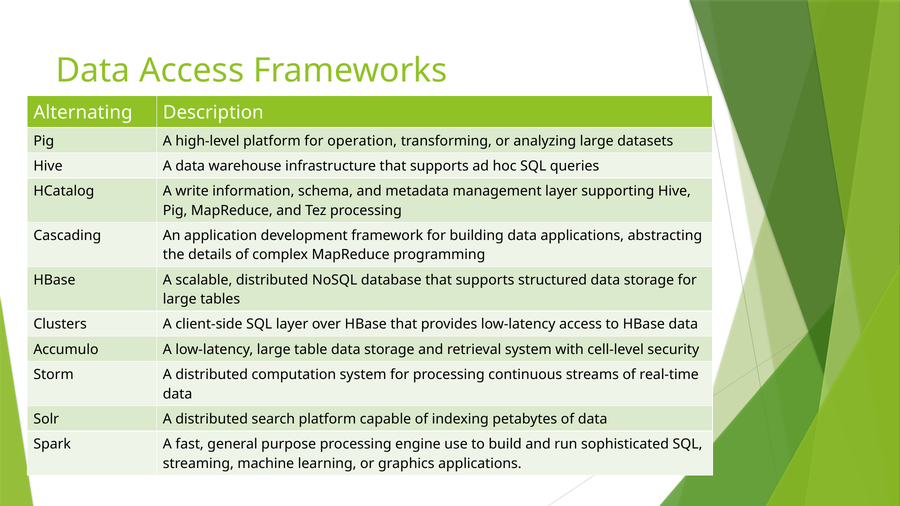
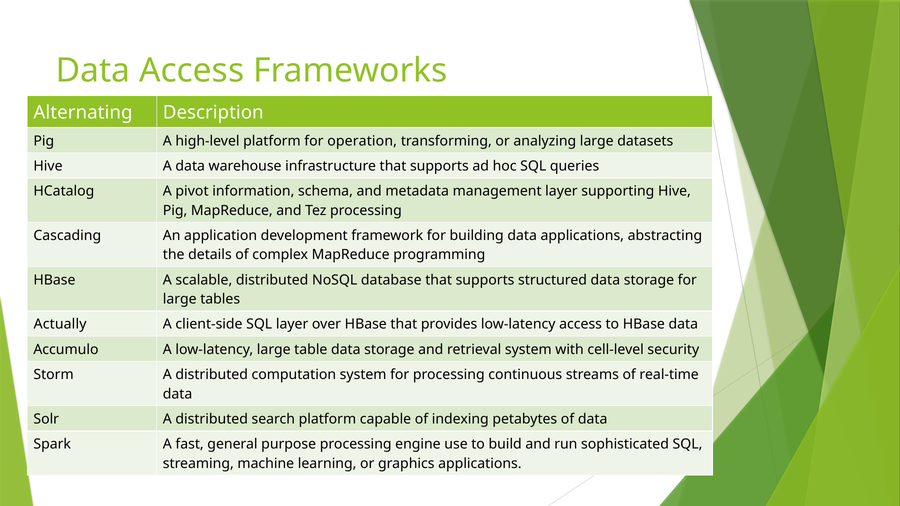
write: write -> pivot
Clusters: Clusters -> Actually
